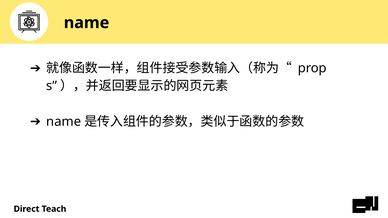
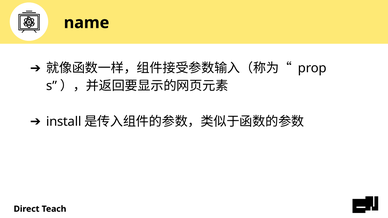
name at (64, 122): name -> install
